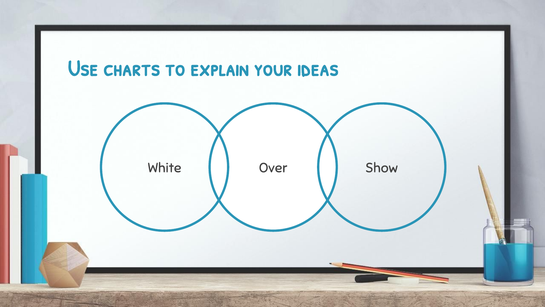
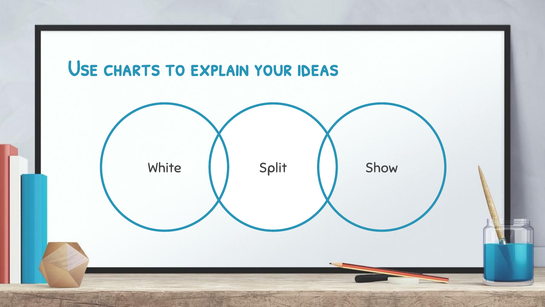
Over: Over -> Split
